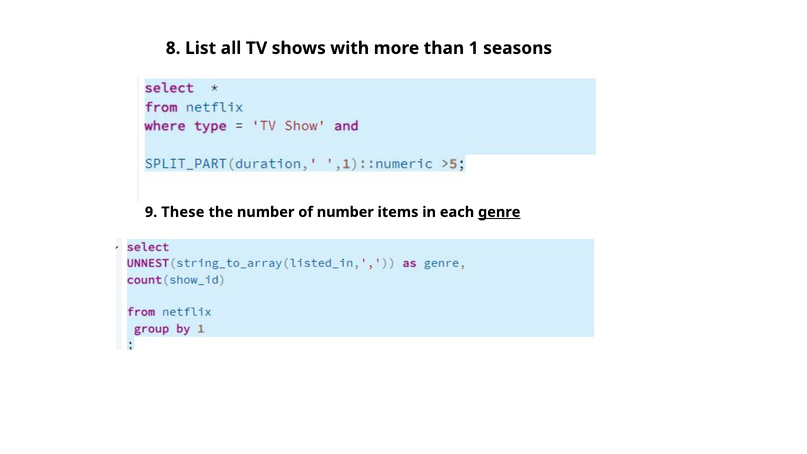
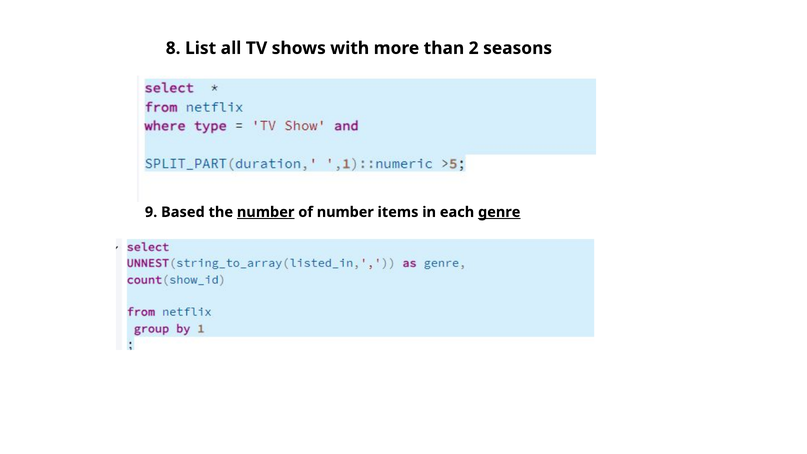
1: 1 -> 2
These: These -> Based
number at (266, 212) underline: none -> present
